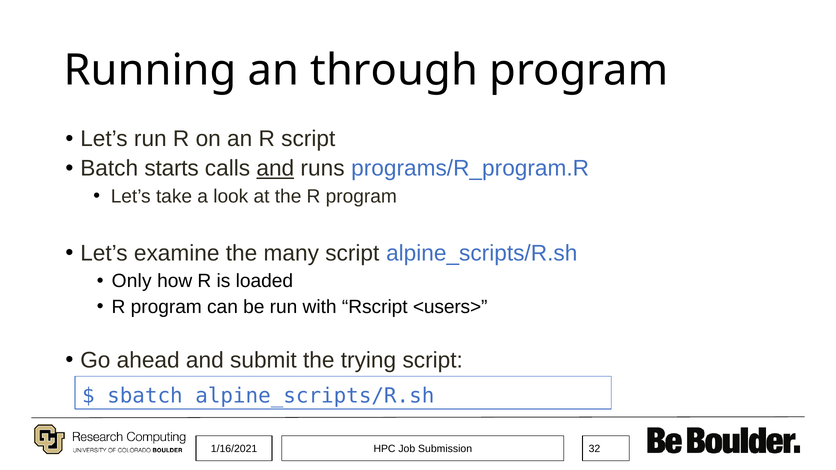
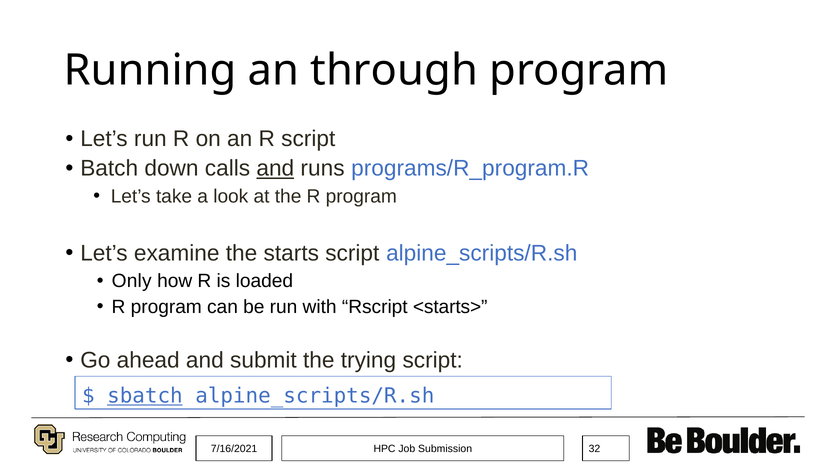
starts: starts -> down
many: many -> starts
<users>: <users> -> <starts>
sbatch underline: none -> present
1/16/2021: 1/16/2021 -> 7/16/2021
